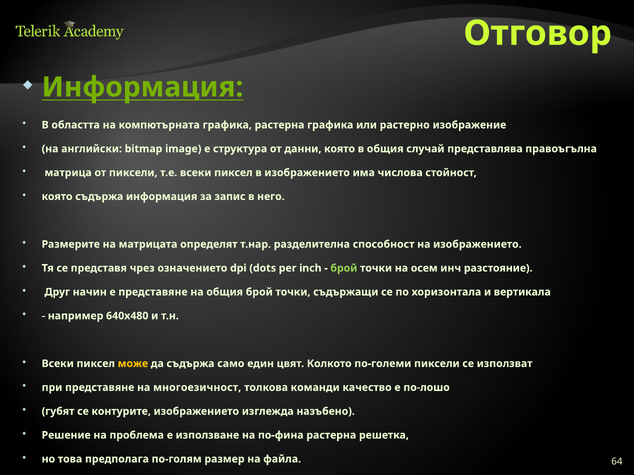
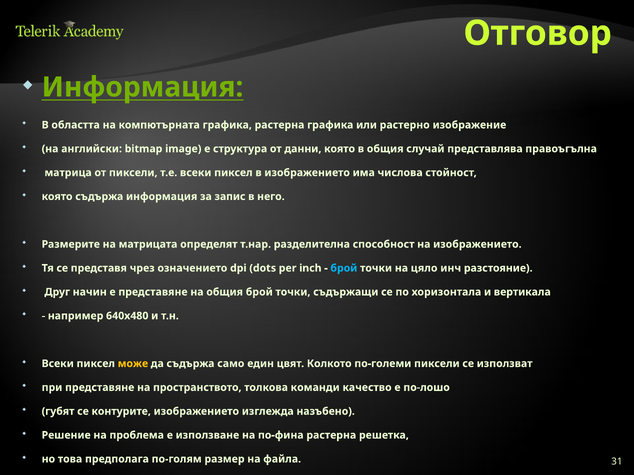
брой at (344, 268) colour: light green -> light blue
осем: осем -> цяло
многоезичност: многоезичност -> пространството
64: 64 -> 31
